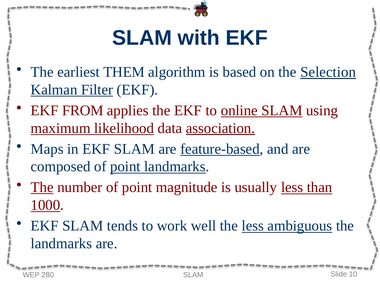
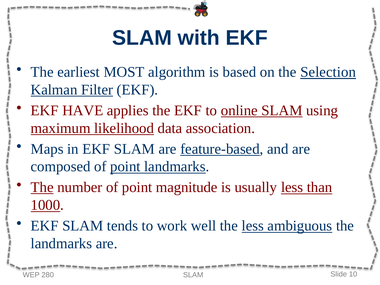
THEM: THEM -> MOST
FROM: FROM -> HAVE
association underline: present -> none
